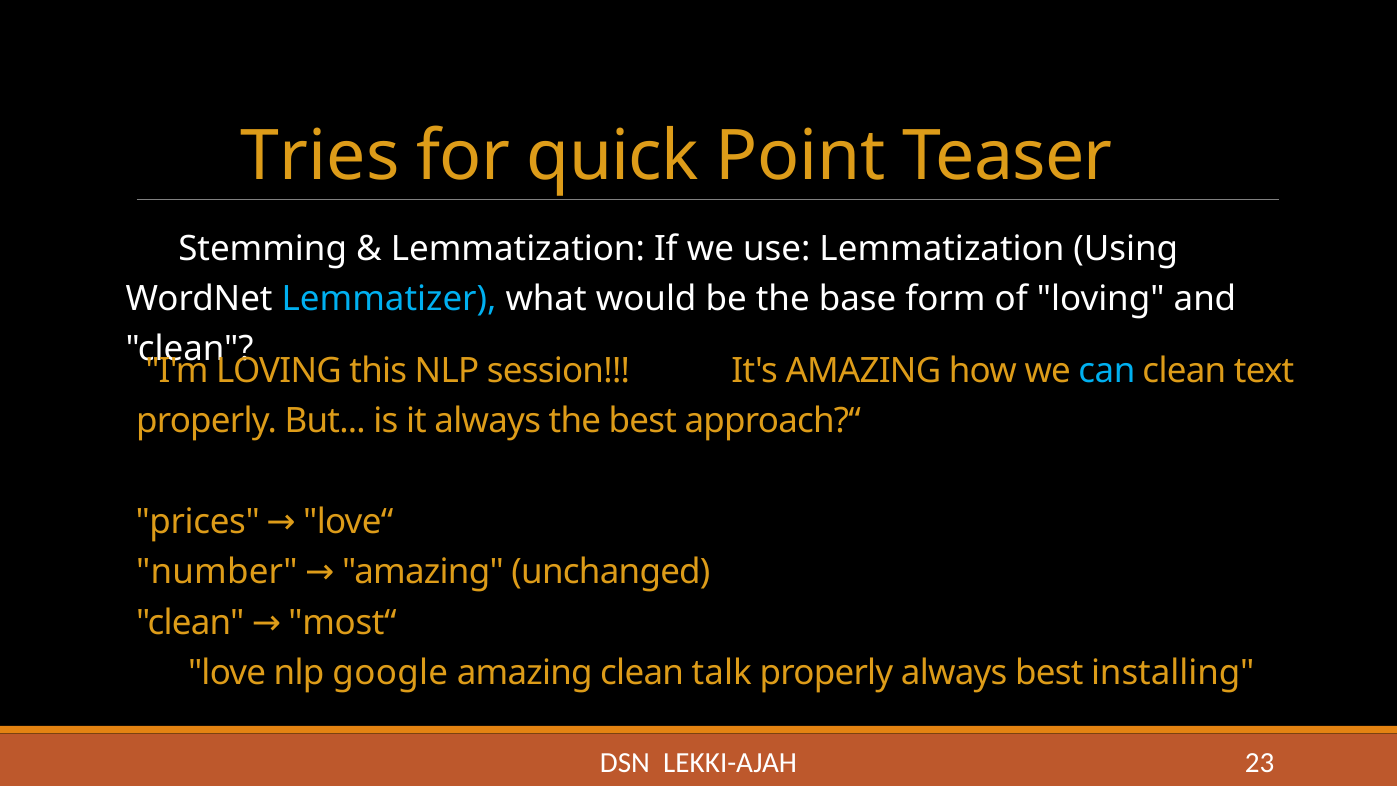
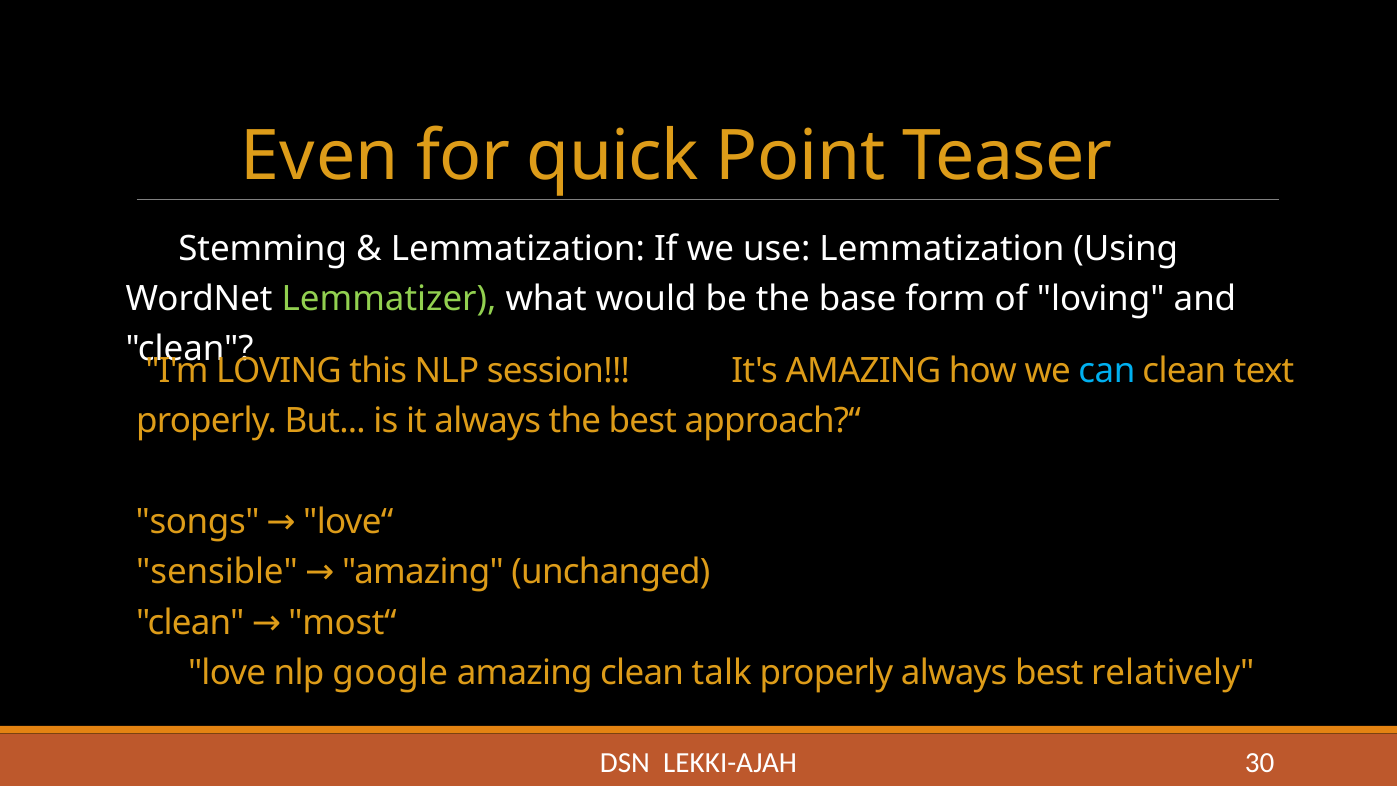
Tries: Tries -> Even
Lemmatizer colour: light blue -> light green
prices: prices -> songs
number: number -> sensible
installing: installing -> relatively
23: 23 -> 30
